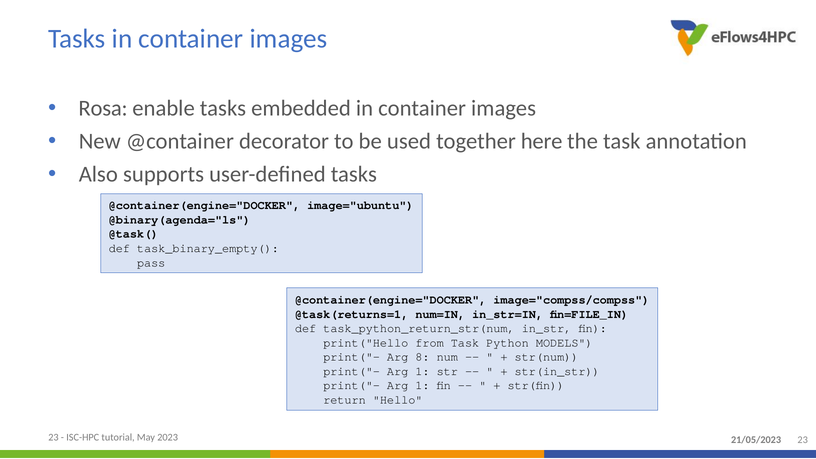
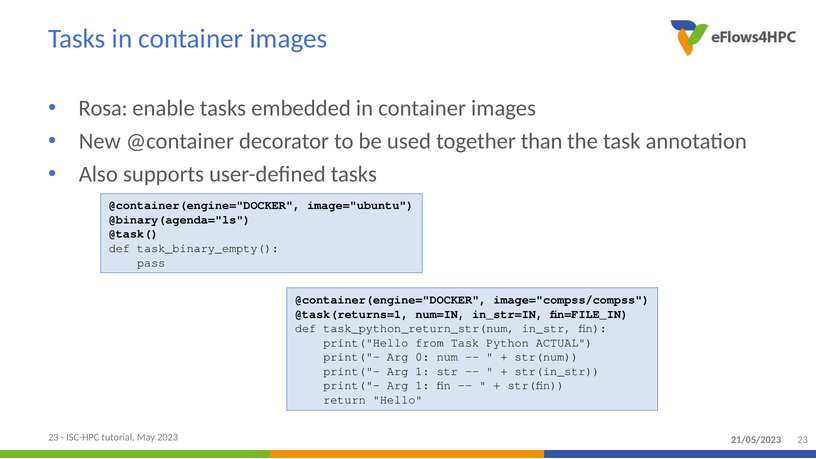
here: here -> than
MODELS: MODELS -> ACTUAL
8: 8 -> 0
